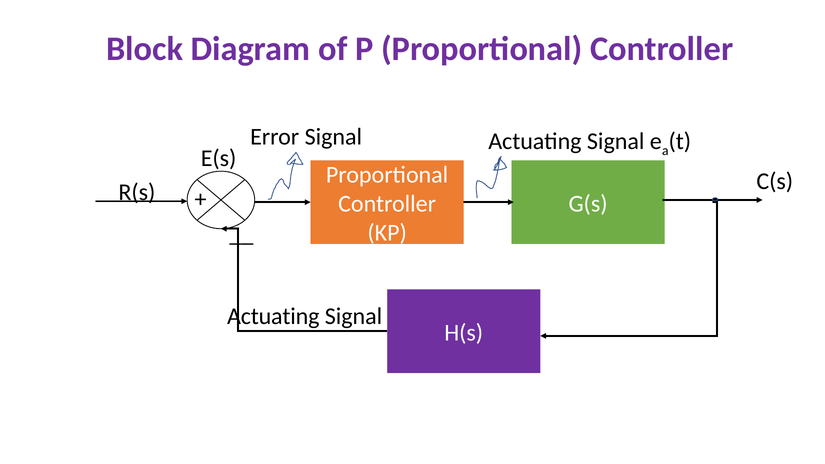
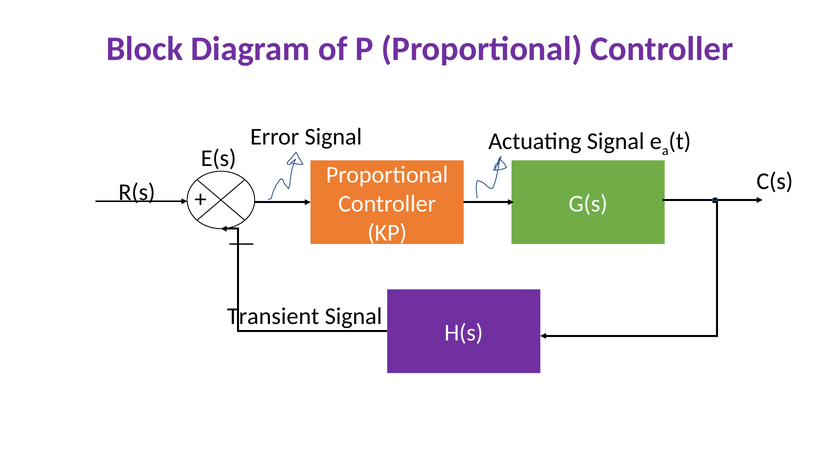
Actuating at (273, 316): Actuating -> Transient
